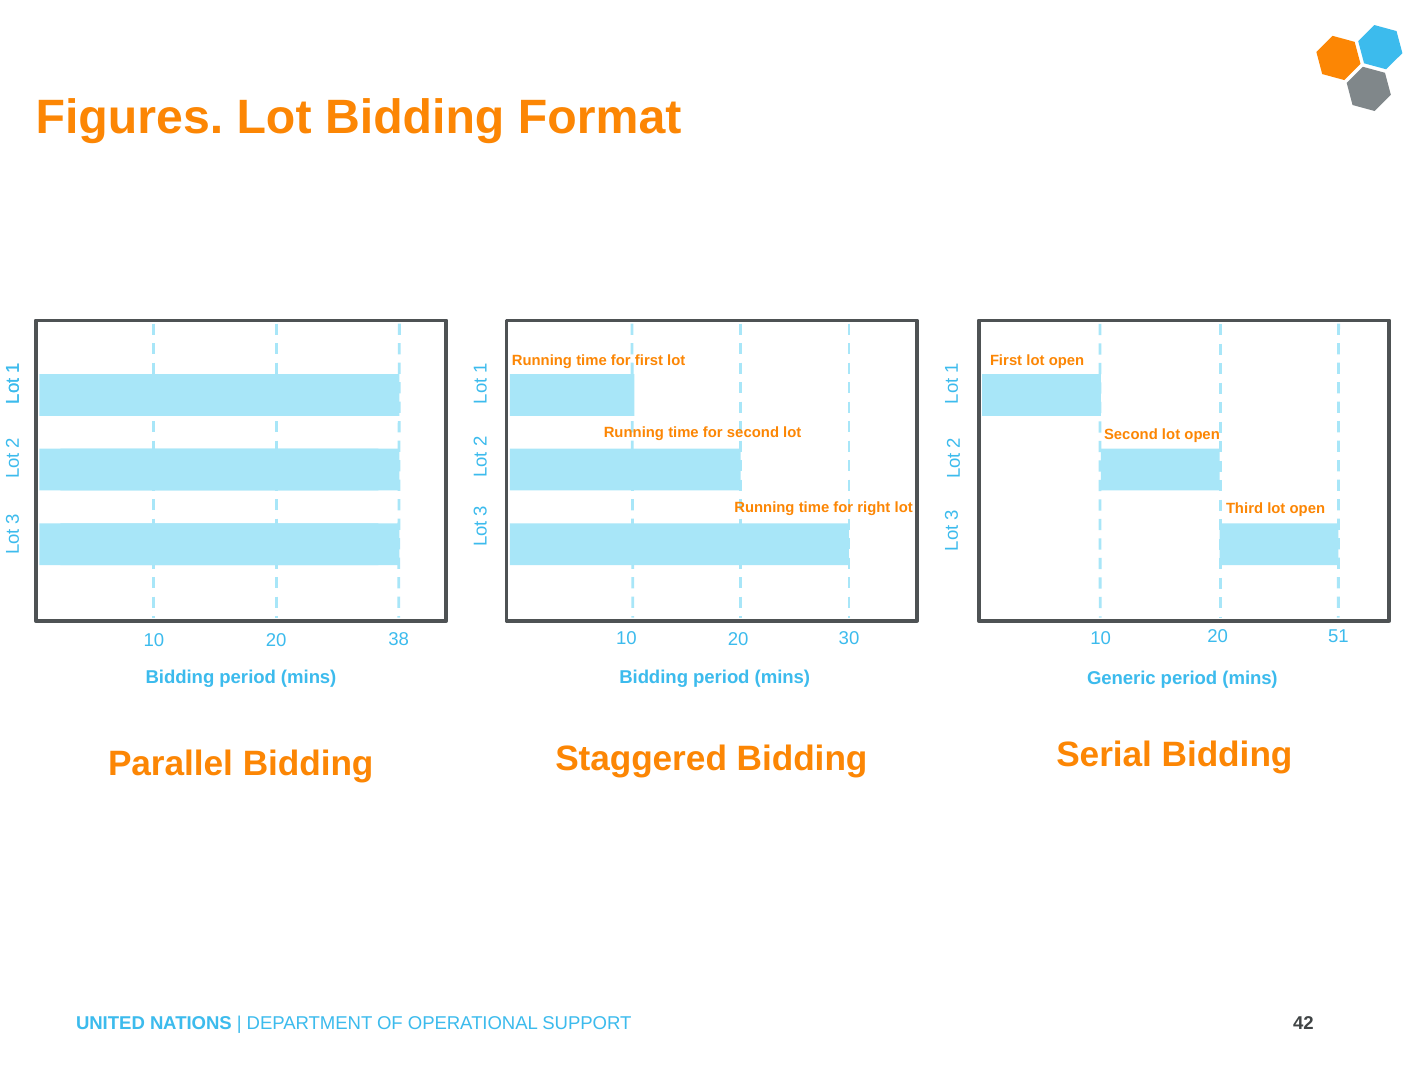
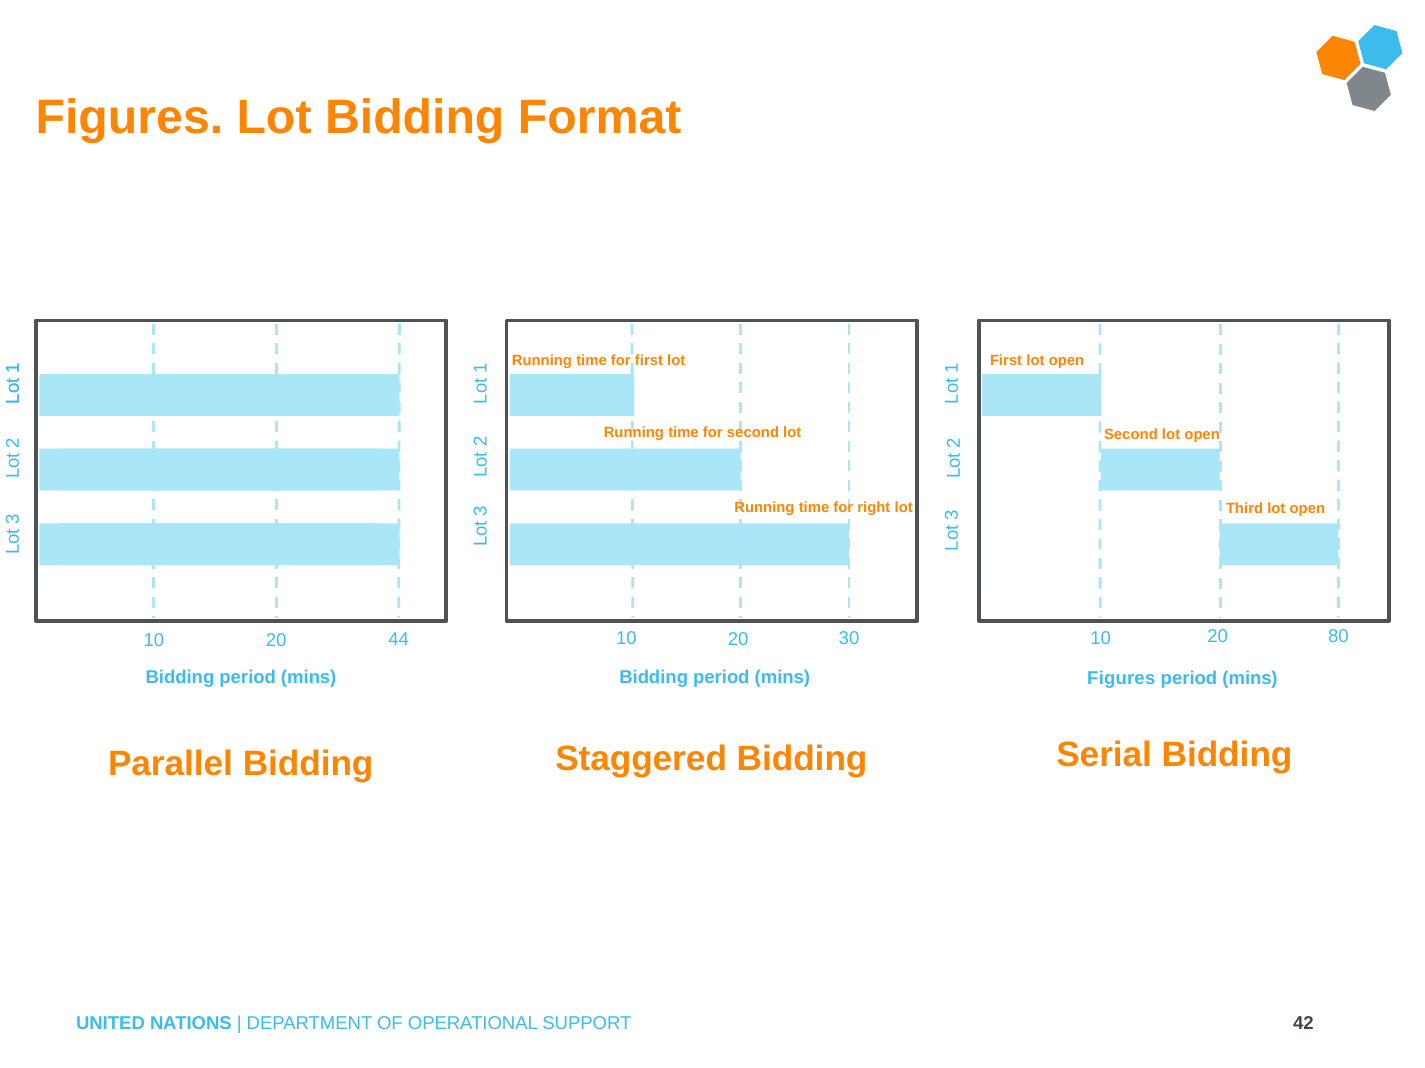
51: 51 -> 80
38: 38 -> 44
Generic at (1121, 679): Generic -> Figures
